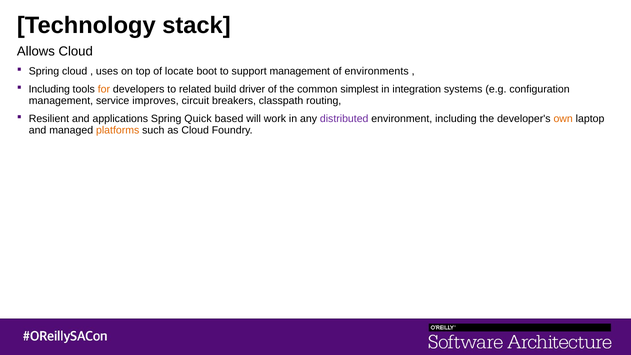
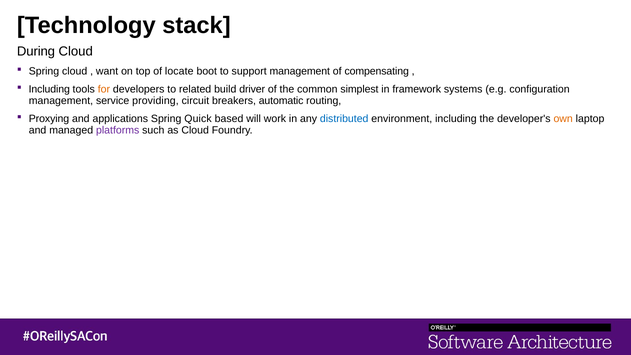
Allows: Allows -> During
uses: uses -> want
environments: environments -> compensating
integration: integration -> framework
improves: improves -> providing
classpath: classpath -> automatic
Resilient: Resilient -> Proxying
distributed colour: purple -> blue
platforms colour: orange -> purple
